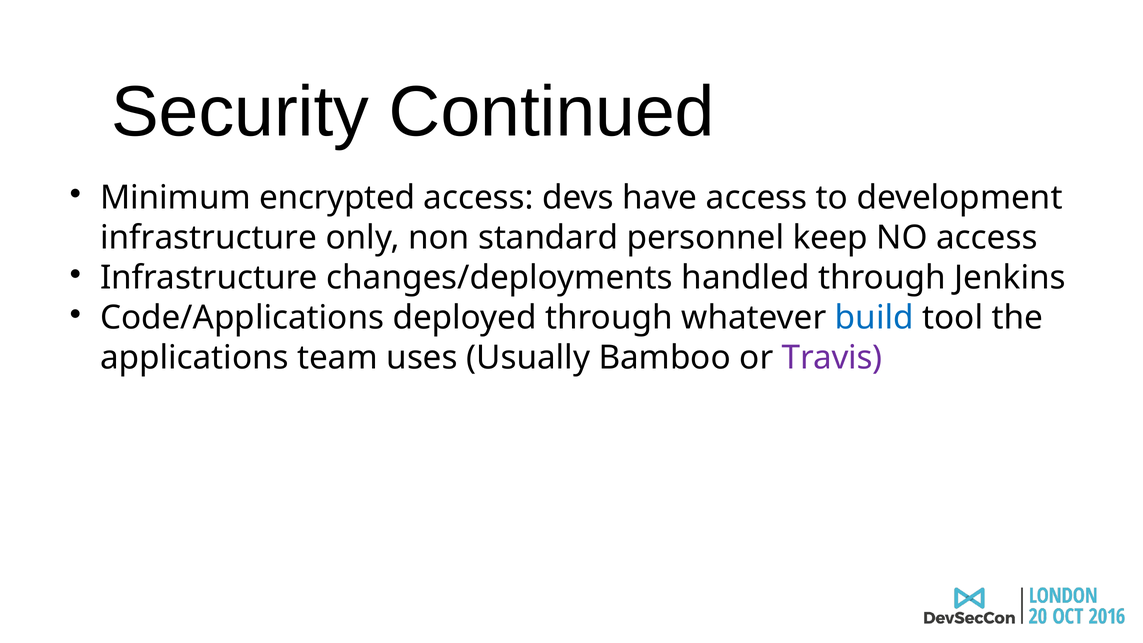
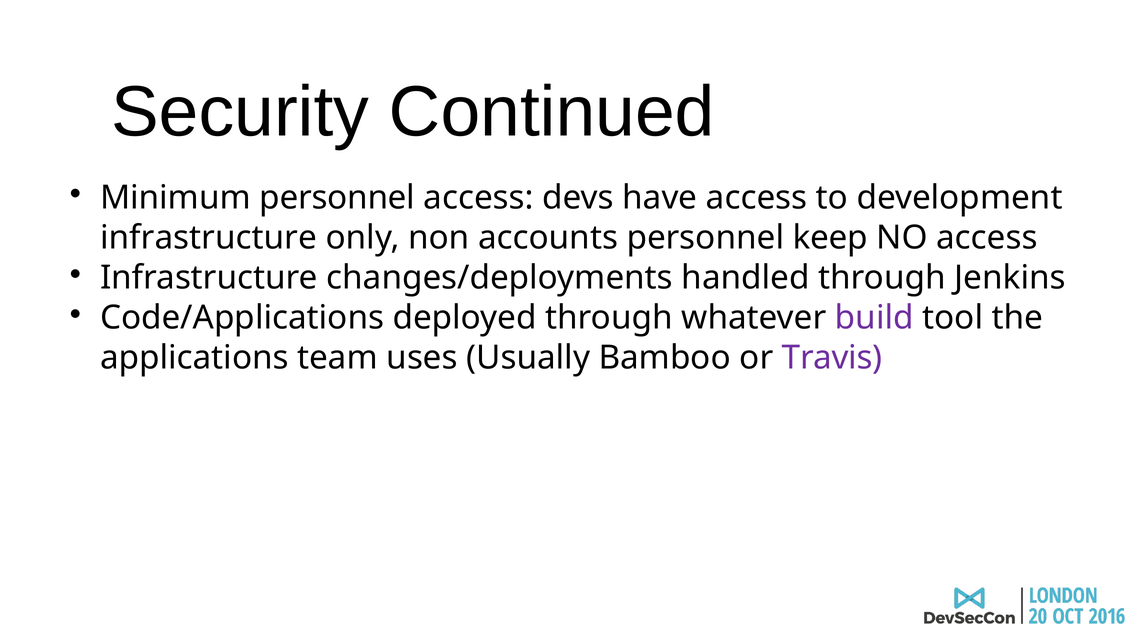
Minimum encrypted: encrypted -> personnel
standard: standard -> accounts
build colour: blue -> purple
